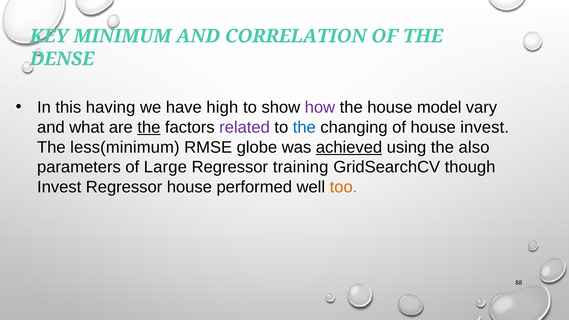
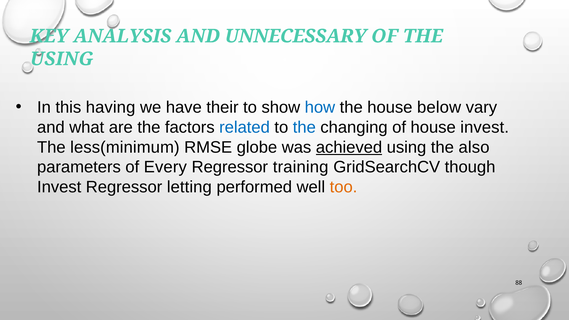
MINIMUM: MINIMUM -> ANALYSIS
CORRELATION: CORRELATION -> UNNECESSARY
DENSE at (62, 59): DENSE -> USING
high: high -> their
how colour: purple -> blue
model: model -> below
the at (149, 127) underline: present -> none
related colour: purple -> blue
Large: Large -> Every
Regressor house: house -> letting
